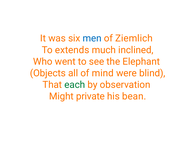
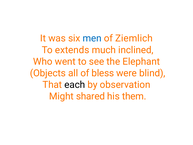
mind: mind -> bless
each colour: green -> black
private: private -> shared
bean: bean -> them
